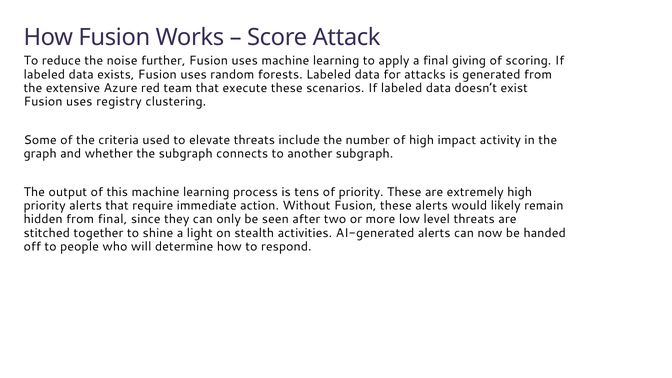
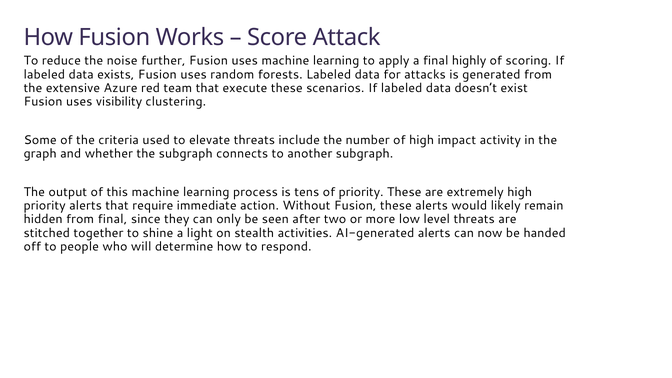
giving: giving -> highly
registry: registry -> visibility
